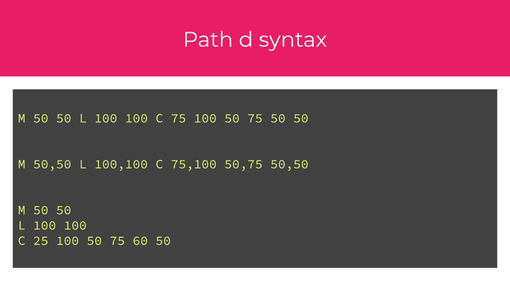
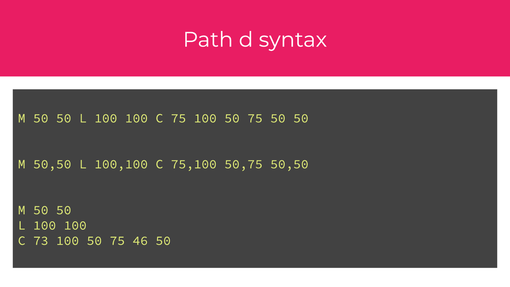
25: 25 -> 73
60: 60 -> 46
